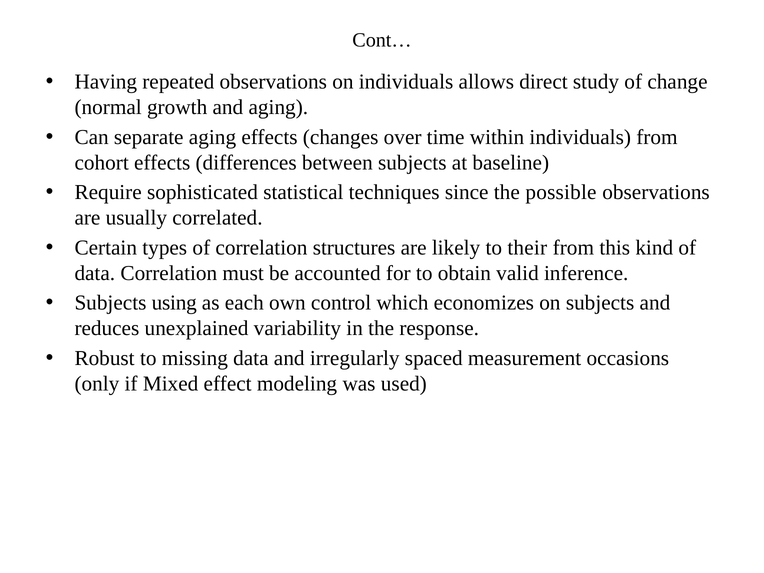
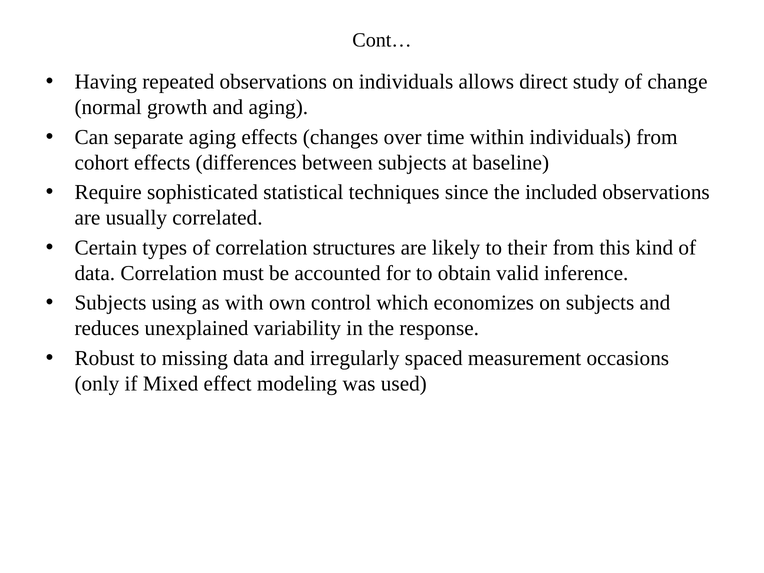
possible: possible -> included
each: each -> with
